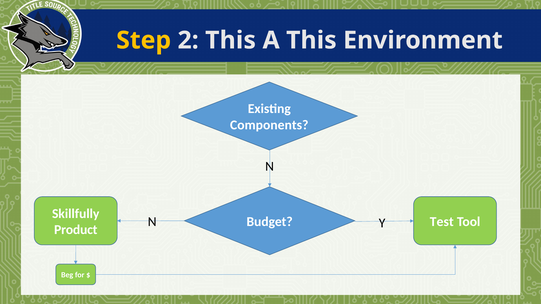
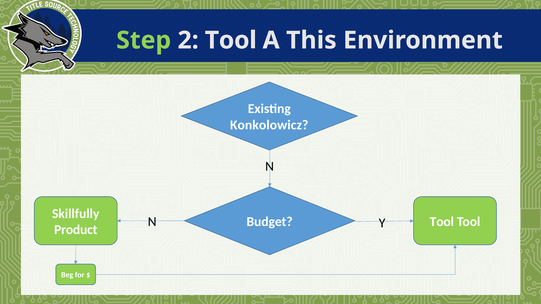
Step colour: yellow -> light green
2 This: This -> Tool
Components: Components -> Konkolowicz
Budget Test: Test -> Tool
